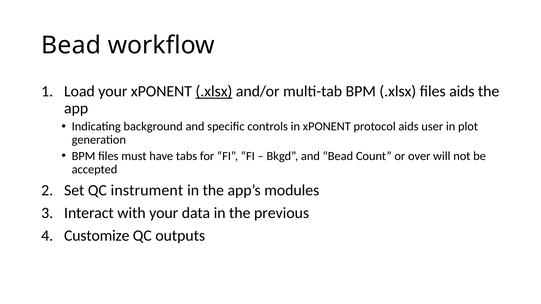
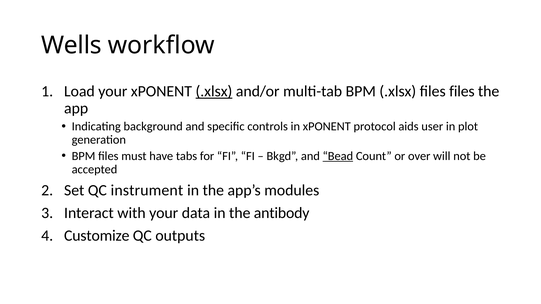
Bead at (71, 45): Bead -> Wells
files aids: aids -> files
Bead at (338, 156) underline: none -> present
previous: previous -> antibody
